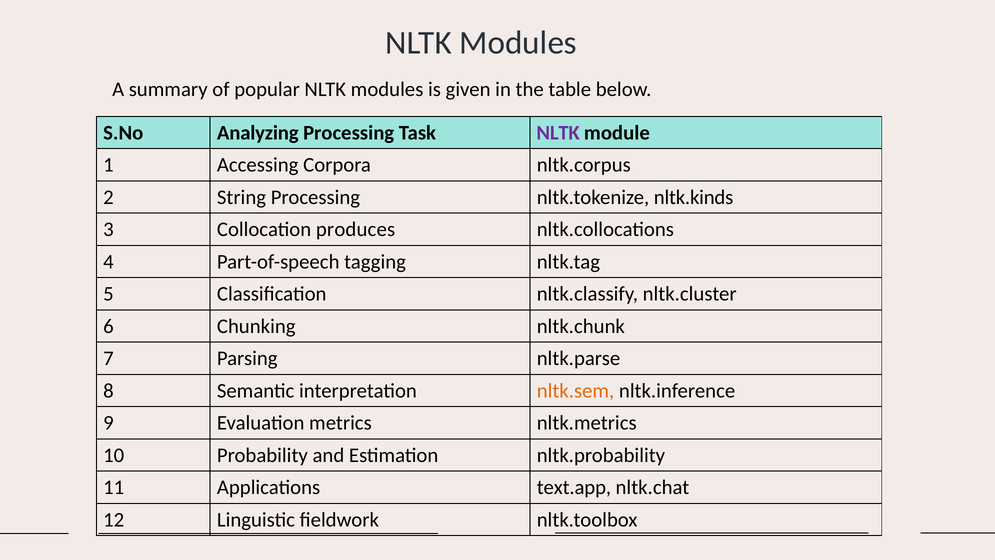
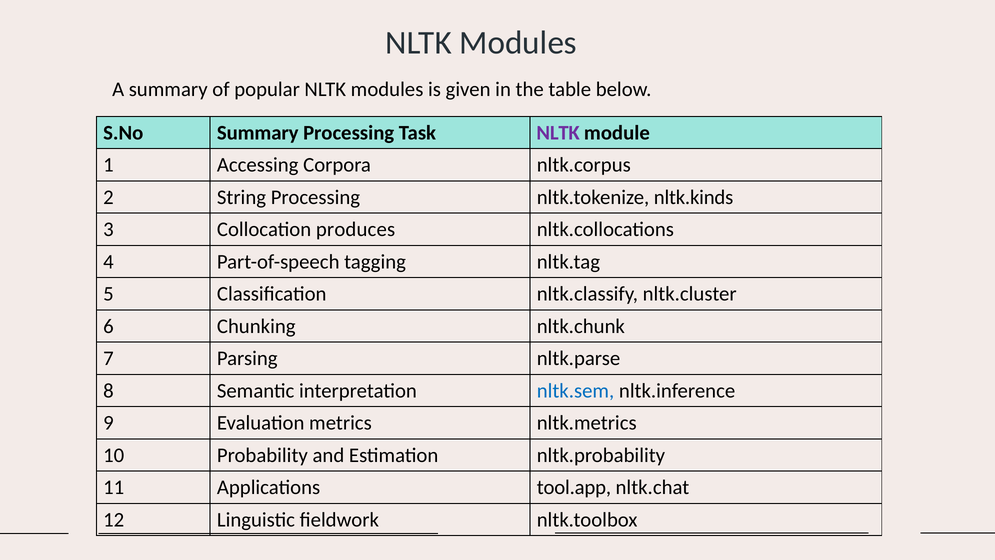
S.No Analyzing: Analyzing -> Summary
nltk.sem colour: orange -> blue
text.app: text.app -> tool.app
